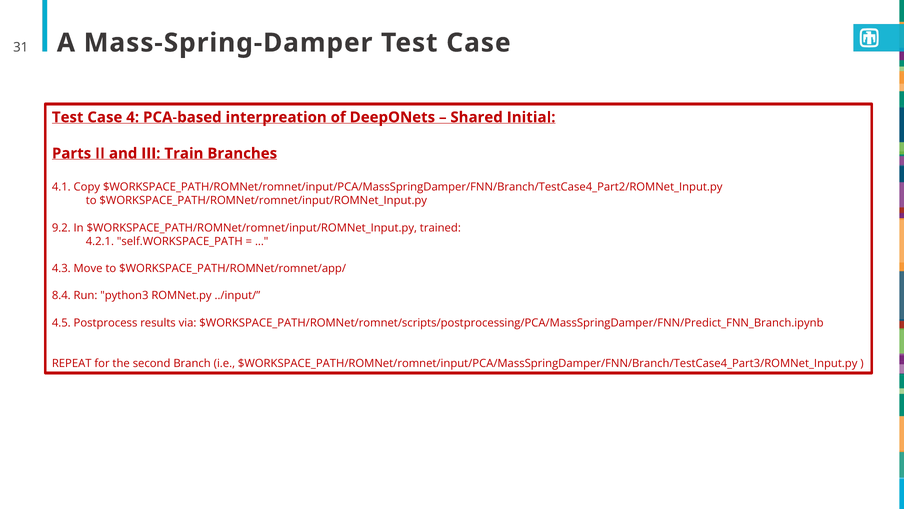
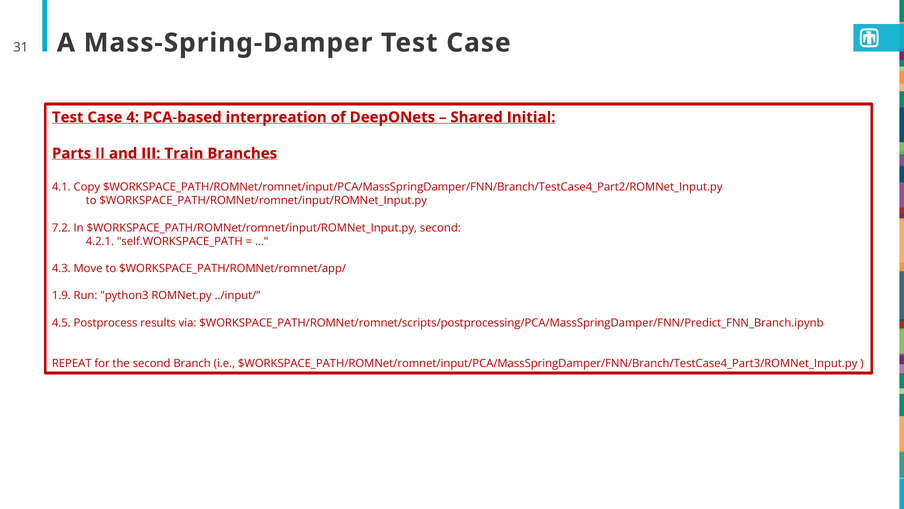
9.2: 9.2 -> 7.2
$WORKSPACE_PATH/ROMNet/romnet/input/ROMNet_Input.py trained: trained -> second
8.4: 8.4 -> 1.9
